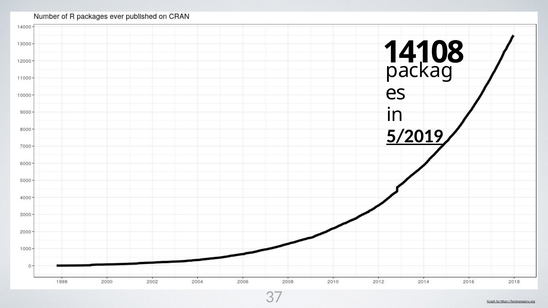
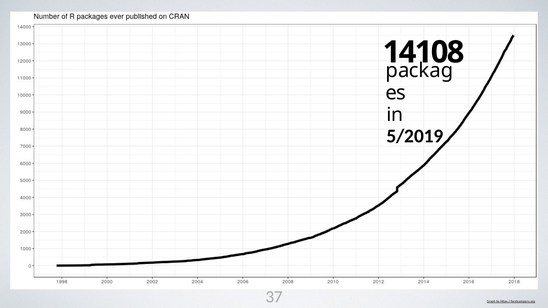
5/2019 underline: present -> none
